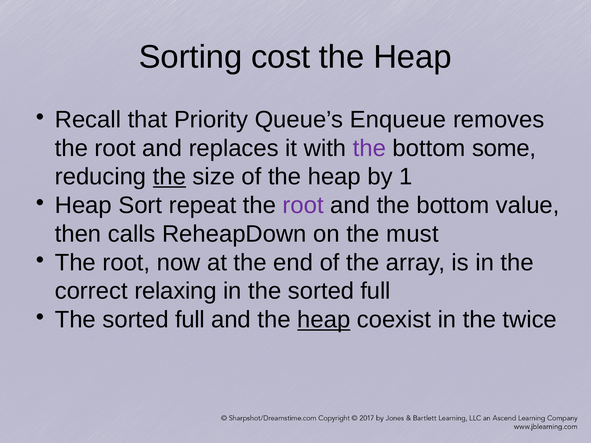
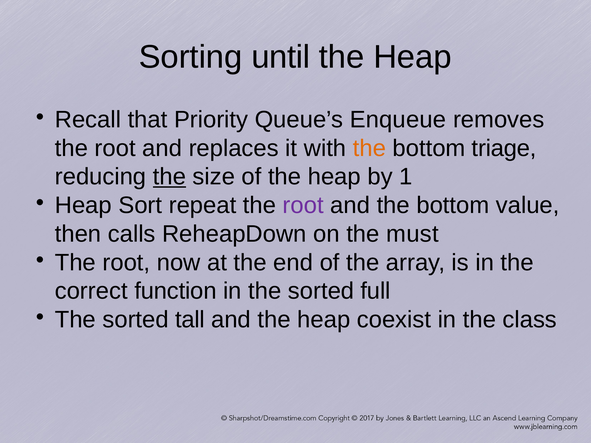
cost: cost -> until
the at (369, 148) colour: purple -> orange
some: some -> triage
relaxing: relaxing -> function
full at (190, 320): full -> tall
heap at (324, 320) underline: present -> none
twice: twice -> class
